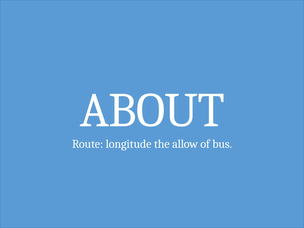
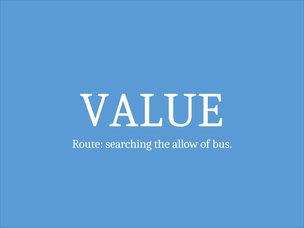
ABOUT: ABOUT -> VALUE
longitude: longitude -> searching
